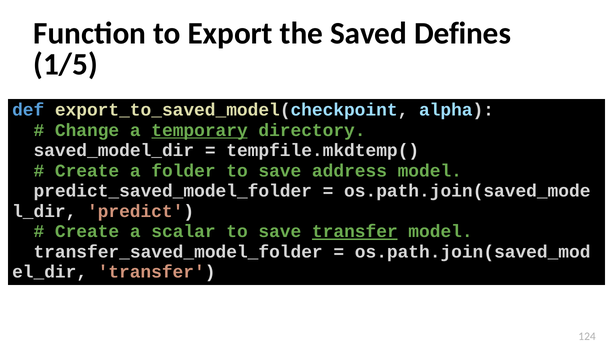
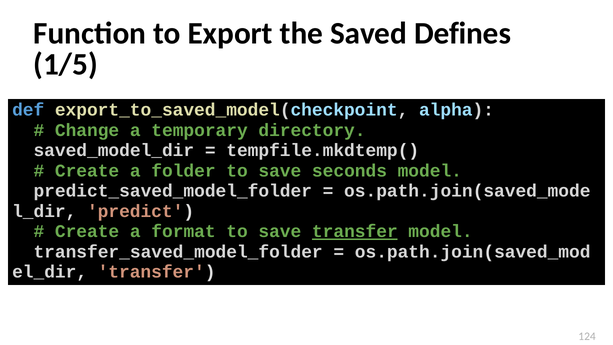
temporary underline: present -> none
address: address -> seconds
scalar: scalar -> format
